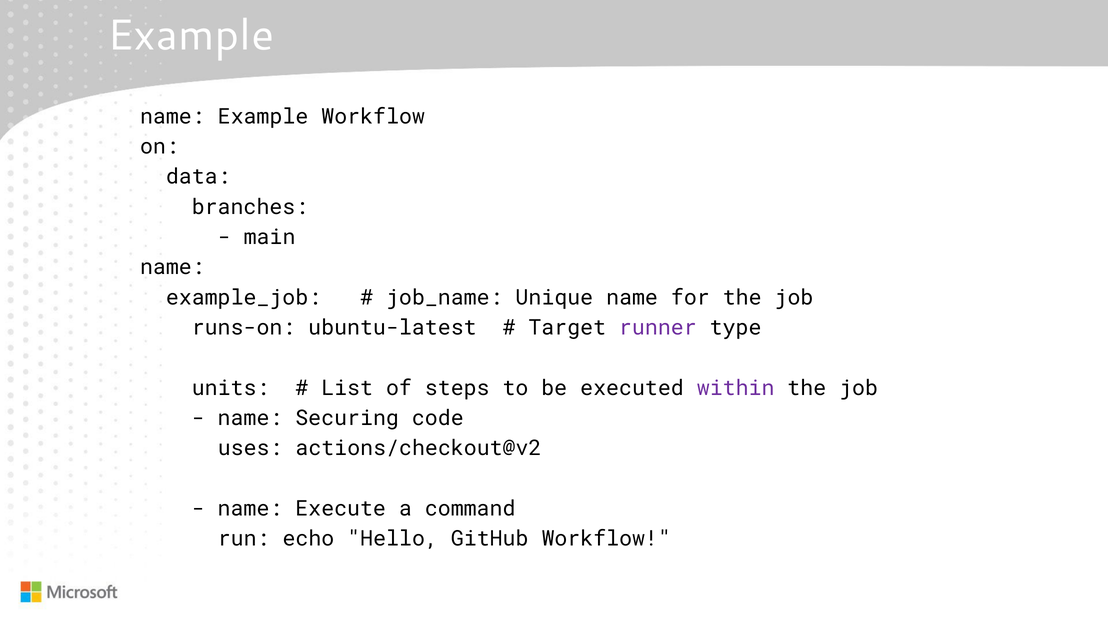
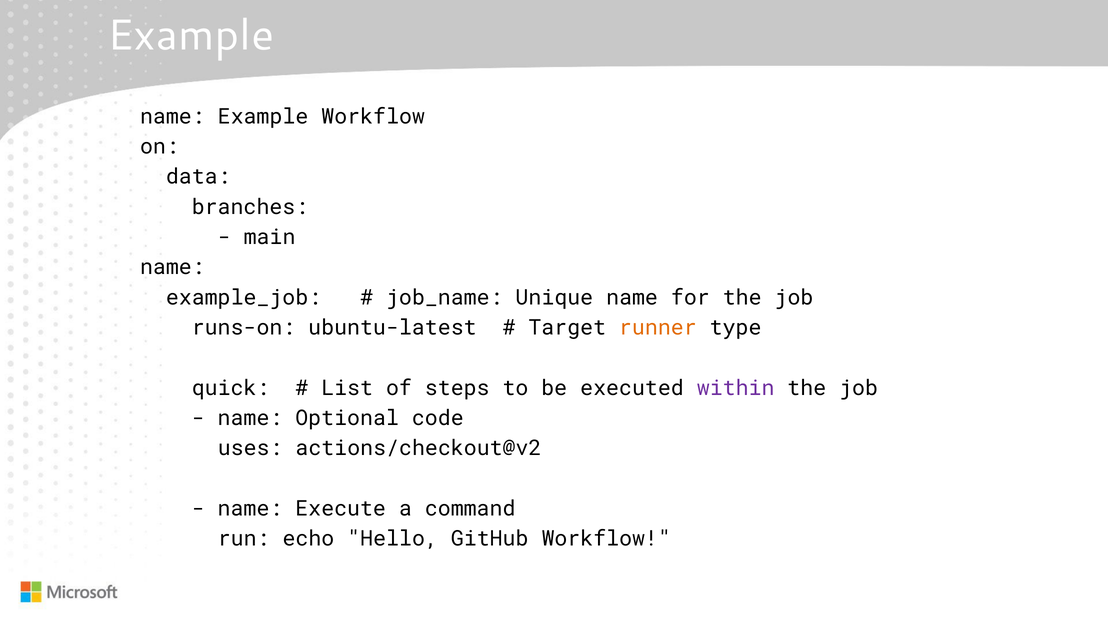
runner colour: purple -> orange
units: units -> quick
Securing: Securing -> Optional
